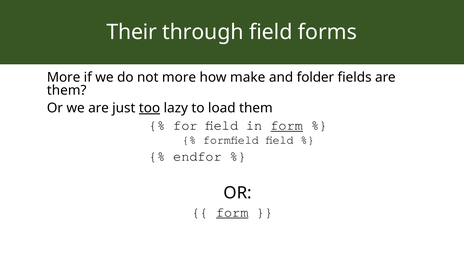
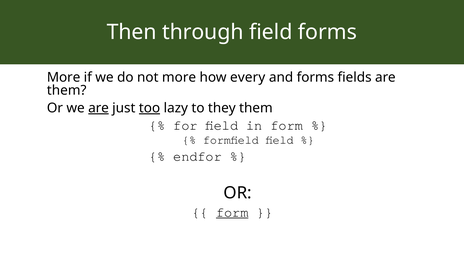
Their: Their -> Then
make: make -> every
and folder: folder -> forms
are at (99, 108) underline: none -> present
load: load -> they
form at (287, 125) underline: present -> none
